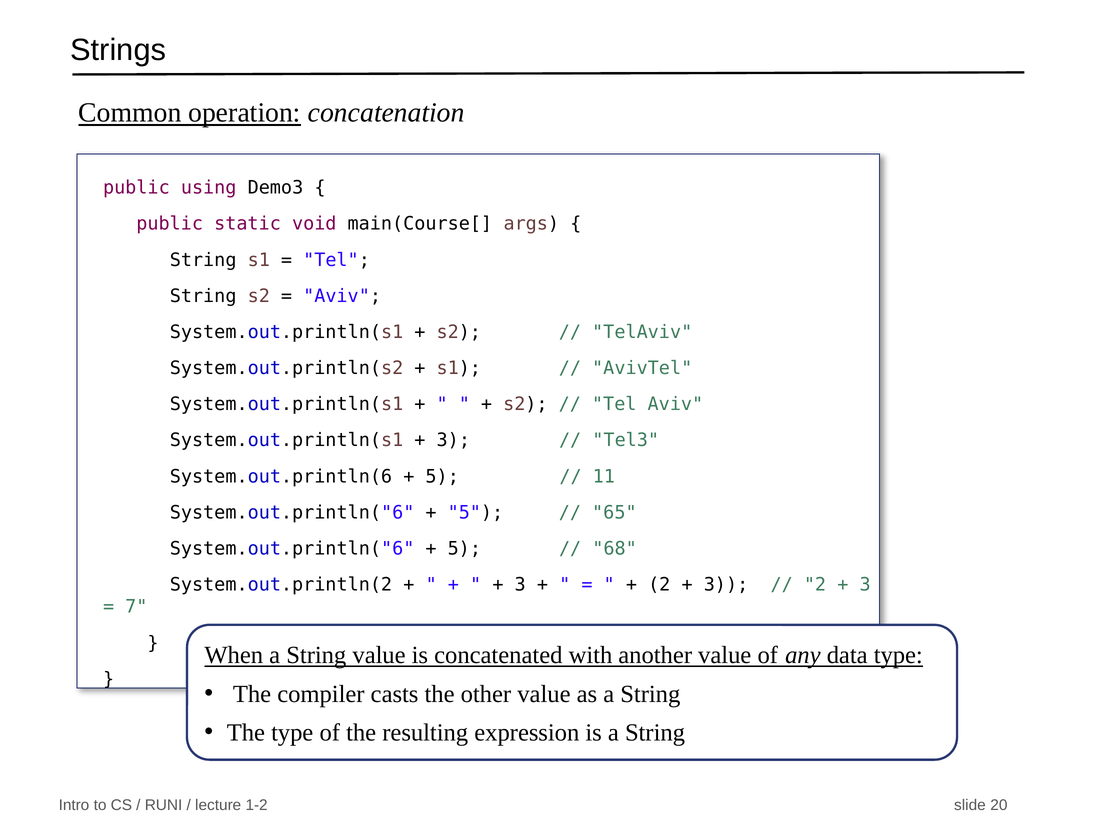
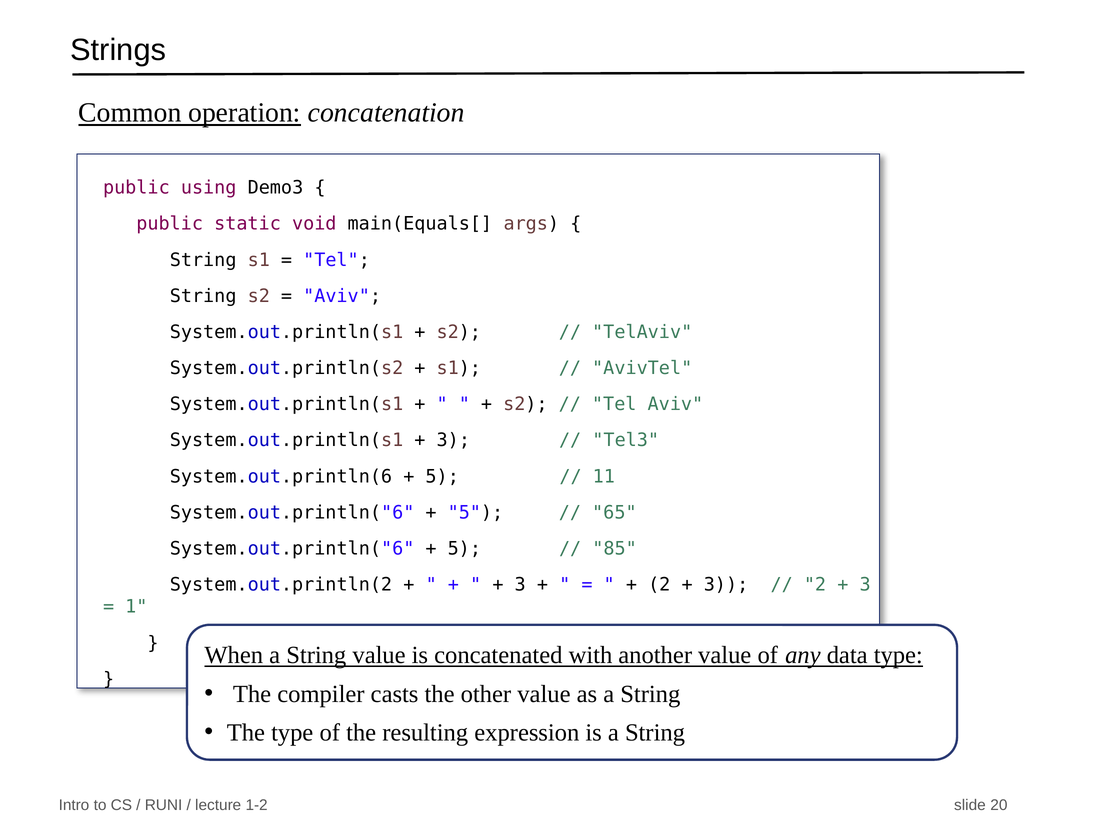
main(Course[: main(Course[ -> main(Equals[
68: 68 -> 85
7: 7 -> 1
